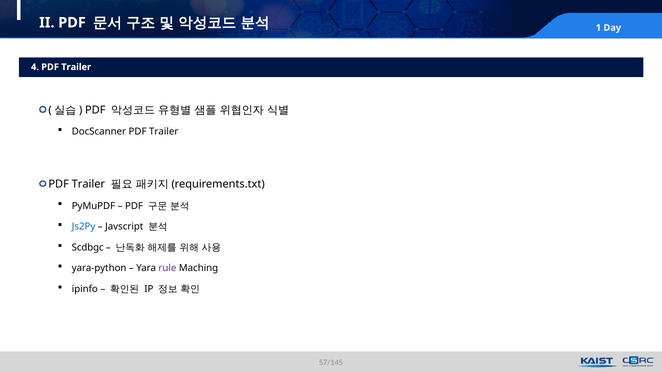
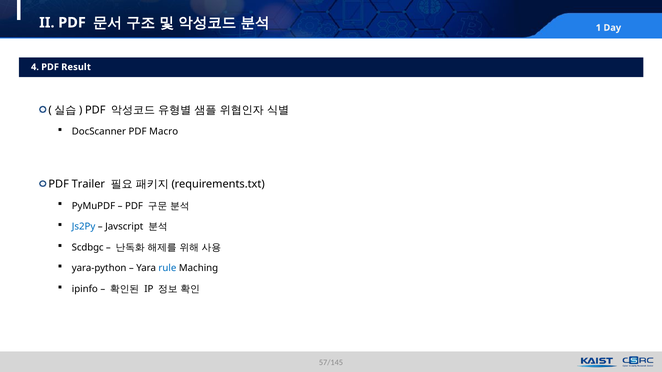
4 PDF Trailer: Trailer -> Result
DocScanner PDF Trailer: Trailer -> Macro
rule colour: purple -> blue
